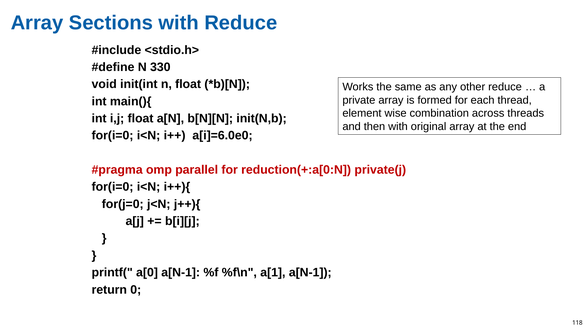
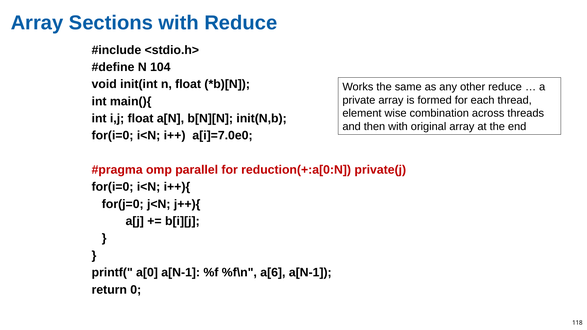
330: 330 -> 104
a[i]=6.0e0: a[i]=6.0e0 -> a[i]=7.0e0
a[1: a[1 -> a[6
